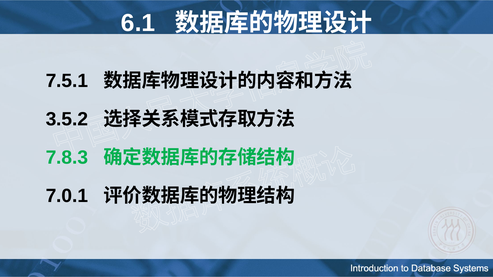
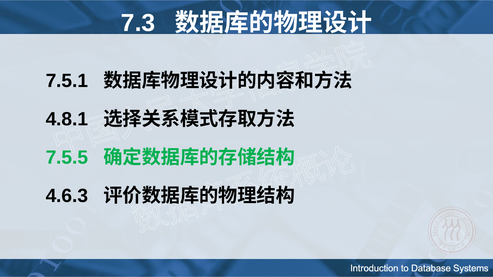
6.1: 6.1 -> 7.3
3.5.2: 3.5.2 -> 4.8.1
7.8.3: 7.8.3 -> 7.5.5
7.0.1: 7.0.1 -> 4.6.3
